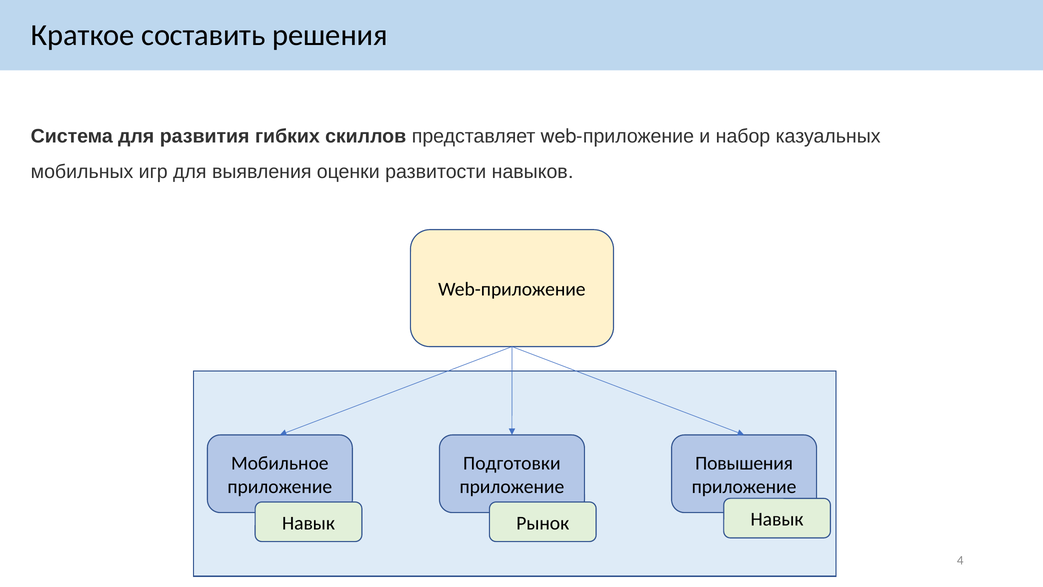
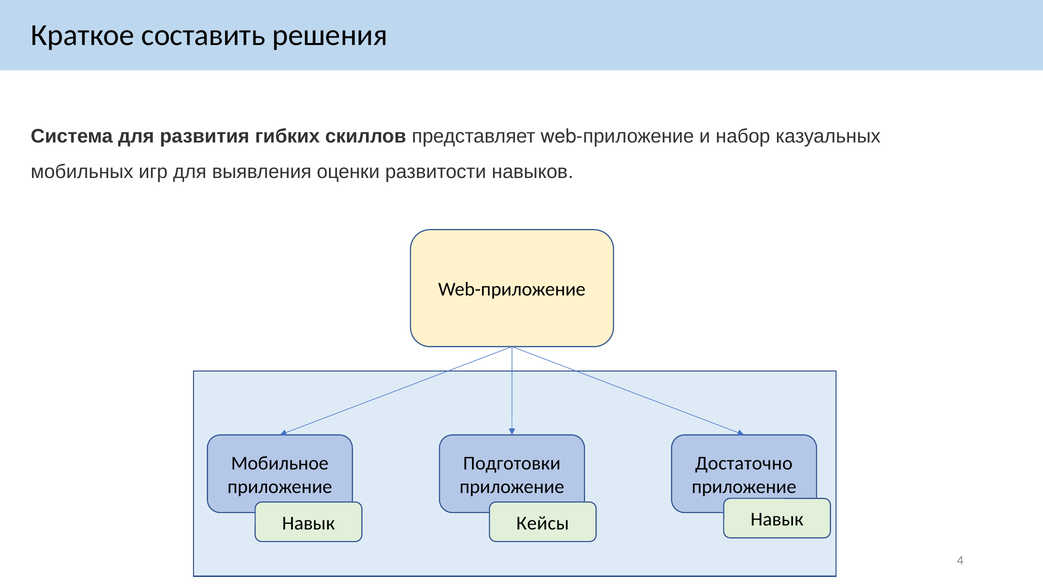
Повышения: Повышения -> Достаточно
Рынок: Рынок -> Кейсы
